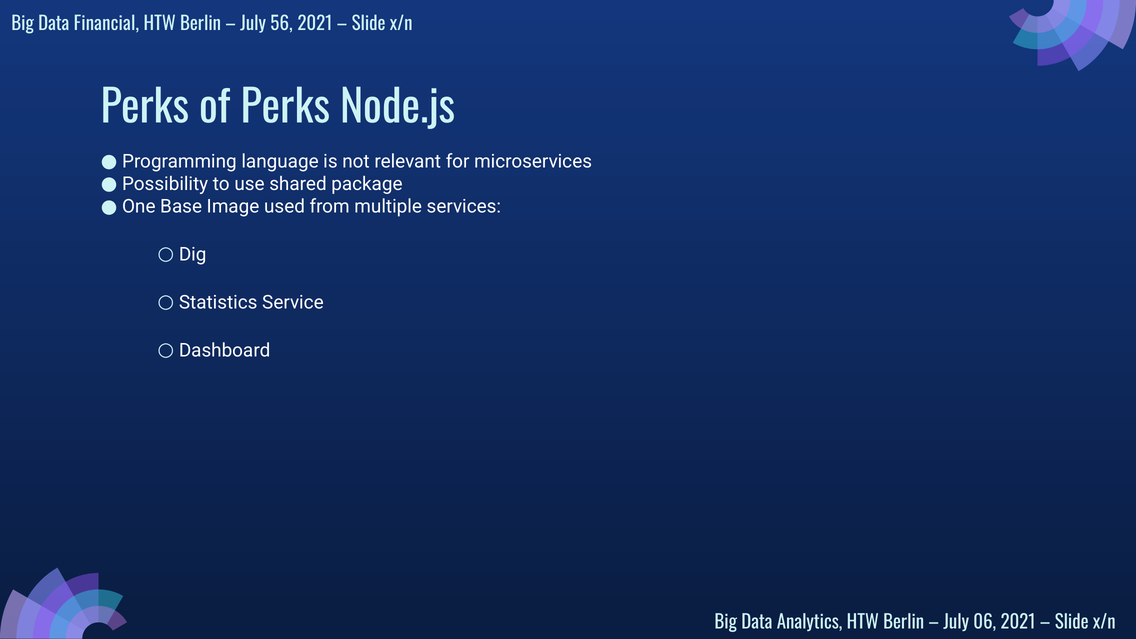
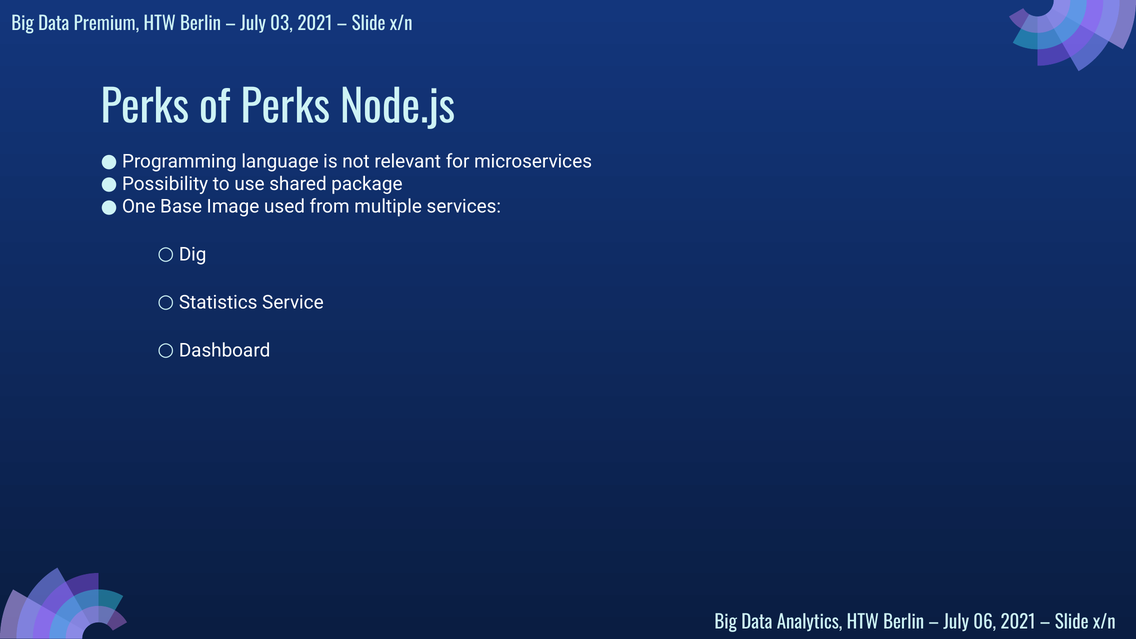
Financial: Financial -> Premium
56: 56 -> 03
